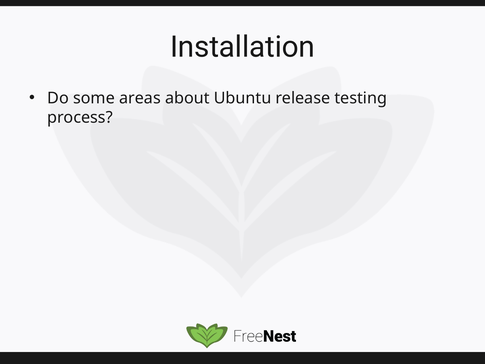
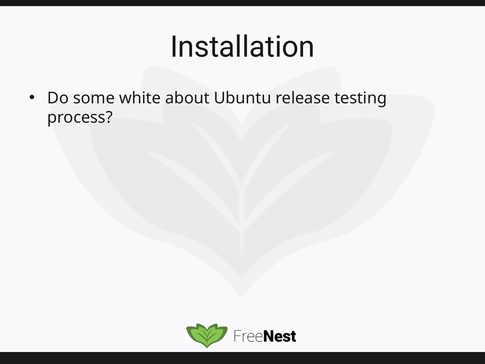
areas: areas -> white
